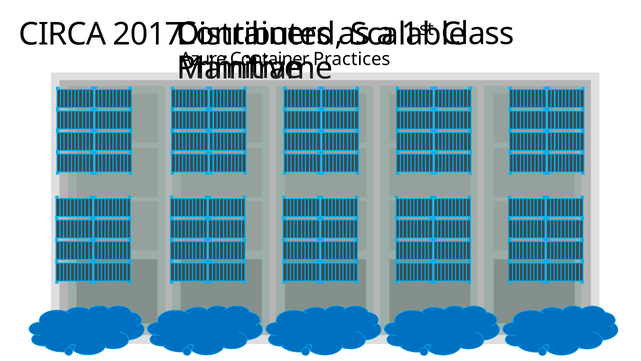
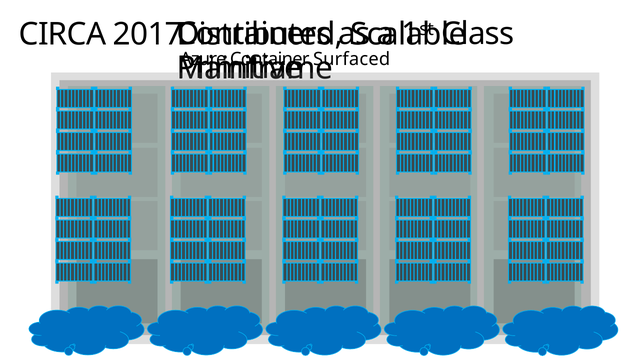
Practices: Practices -> Surfaced
